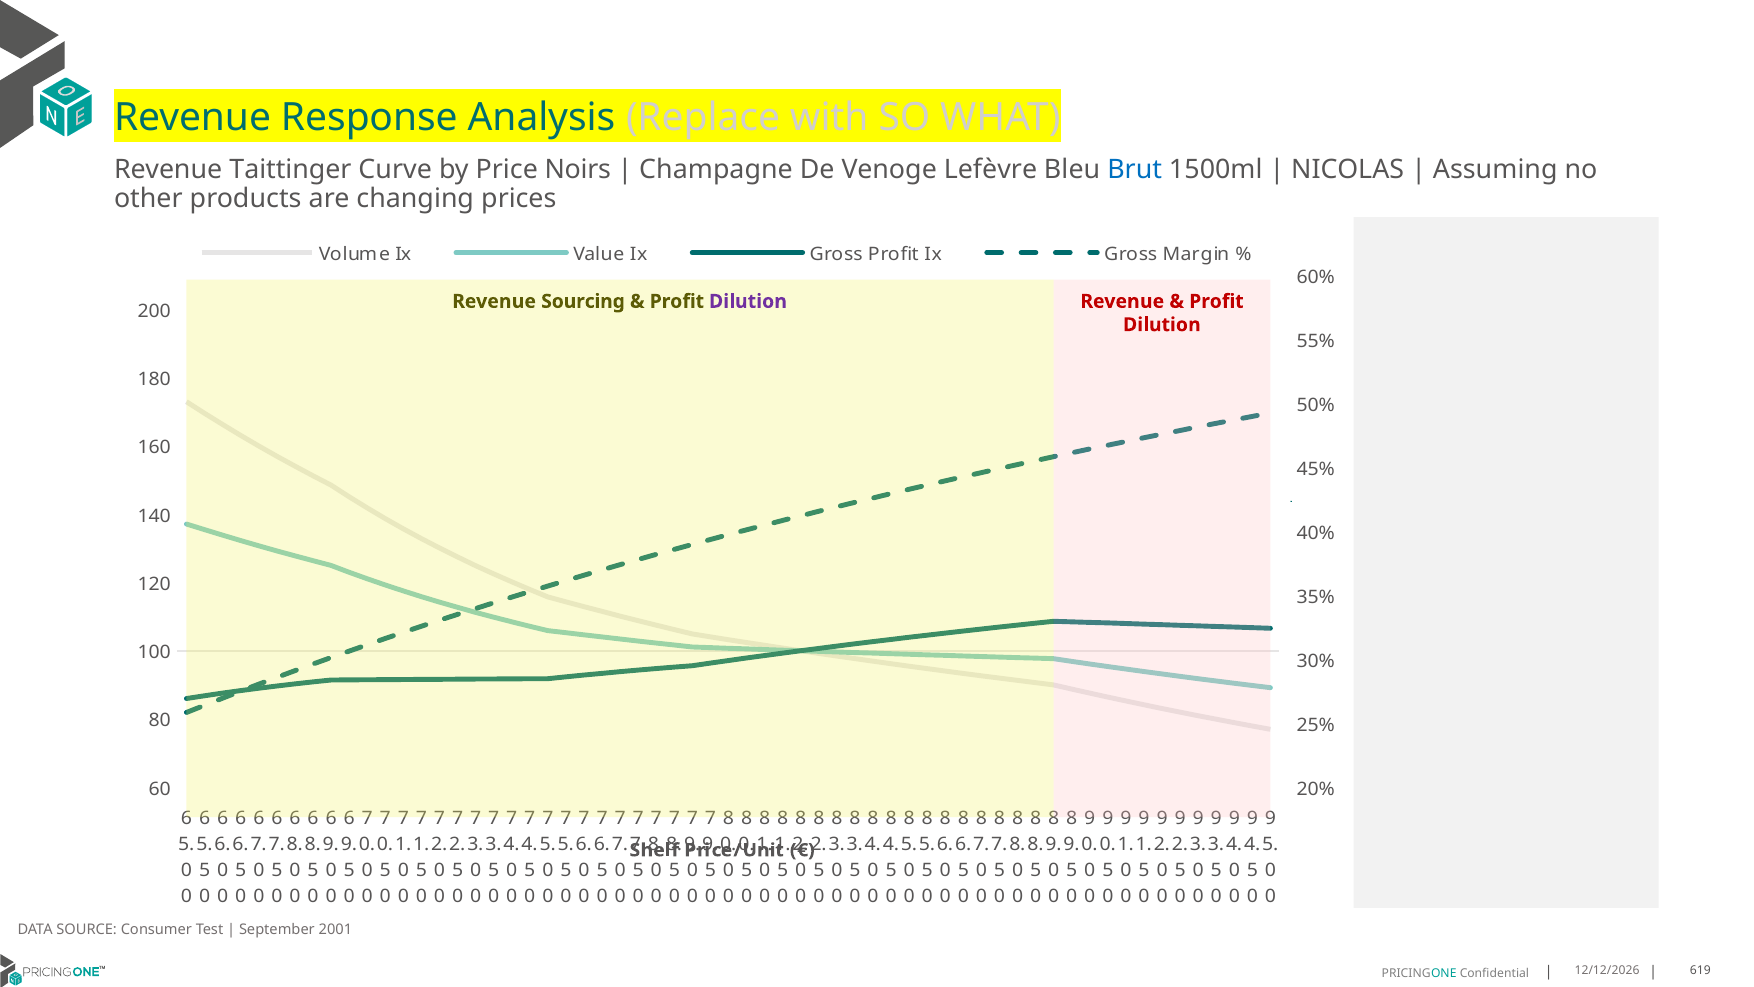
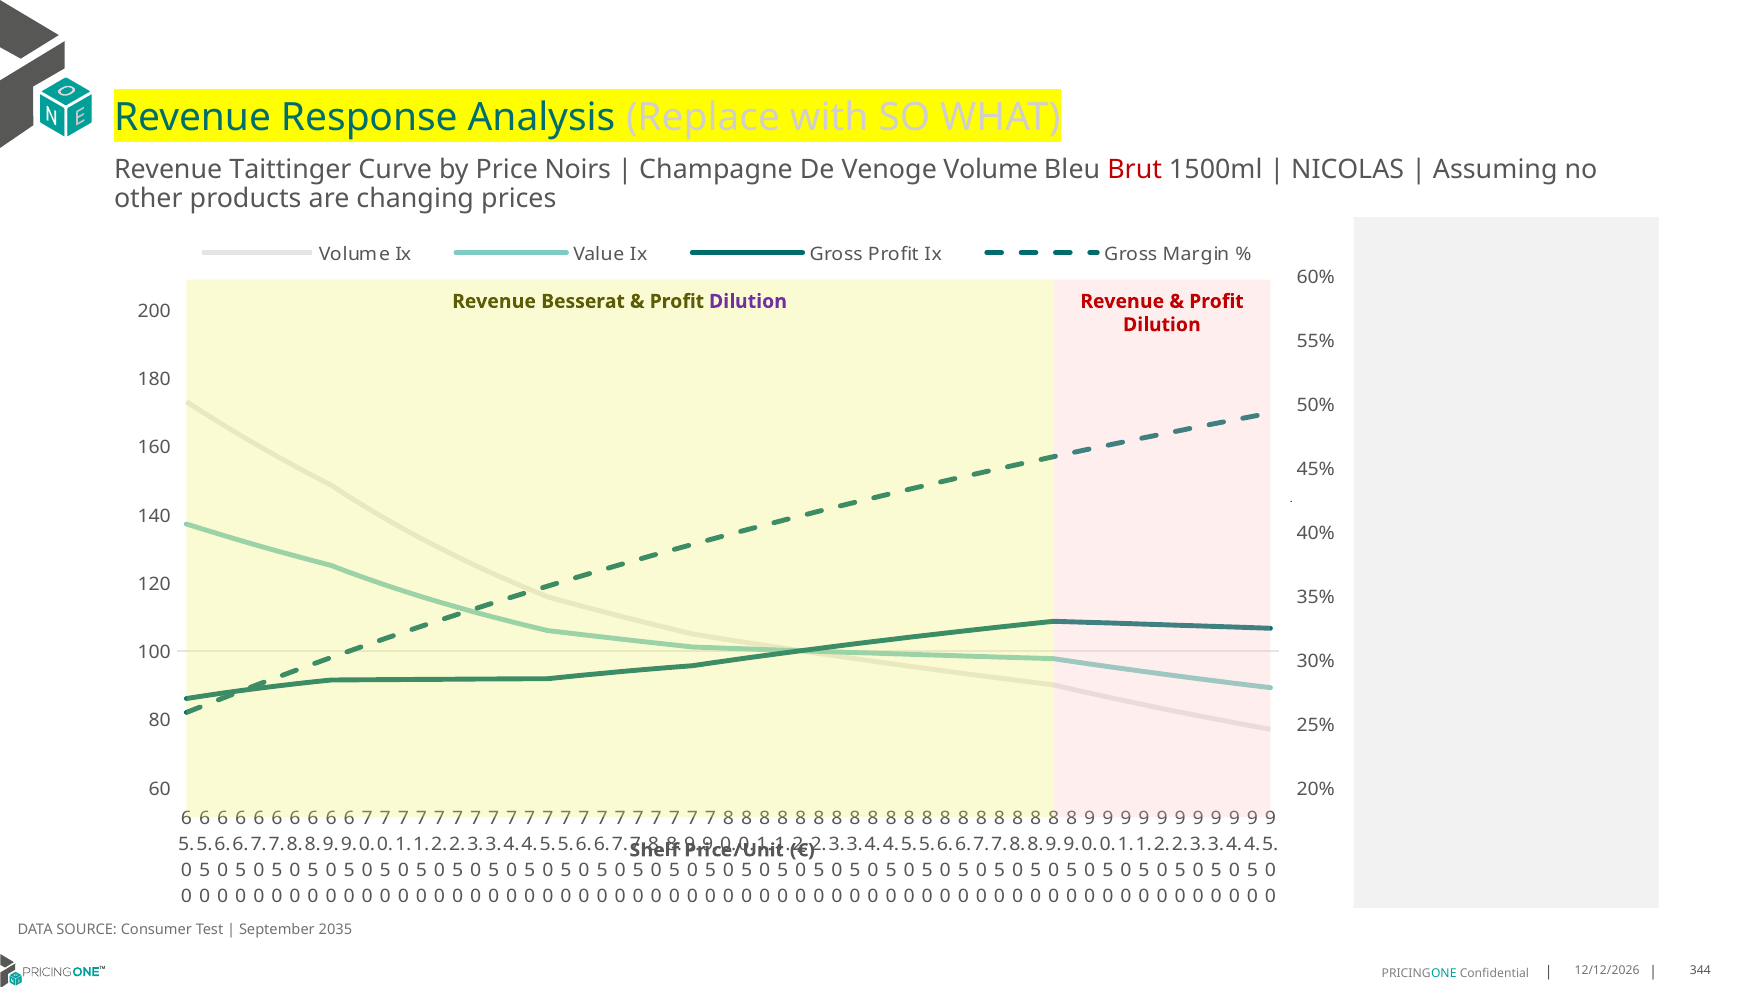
Venoge Lefèvre: Lefèvre -> Volume
Brut colour: blue -> red
Sourcing: Sourcing -> Besserat
2001: 2001 -> 2035
619: 619 -> 344
